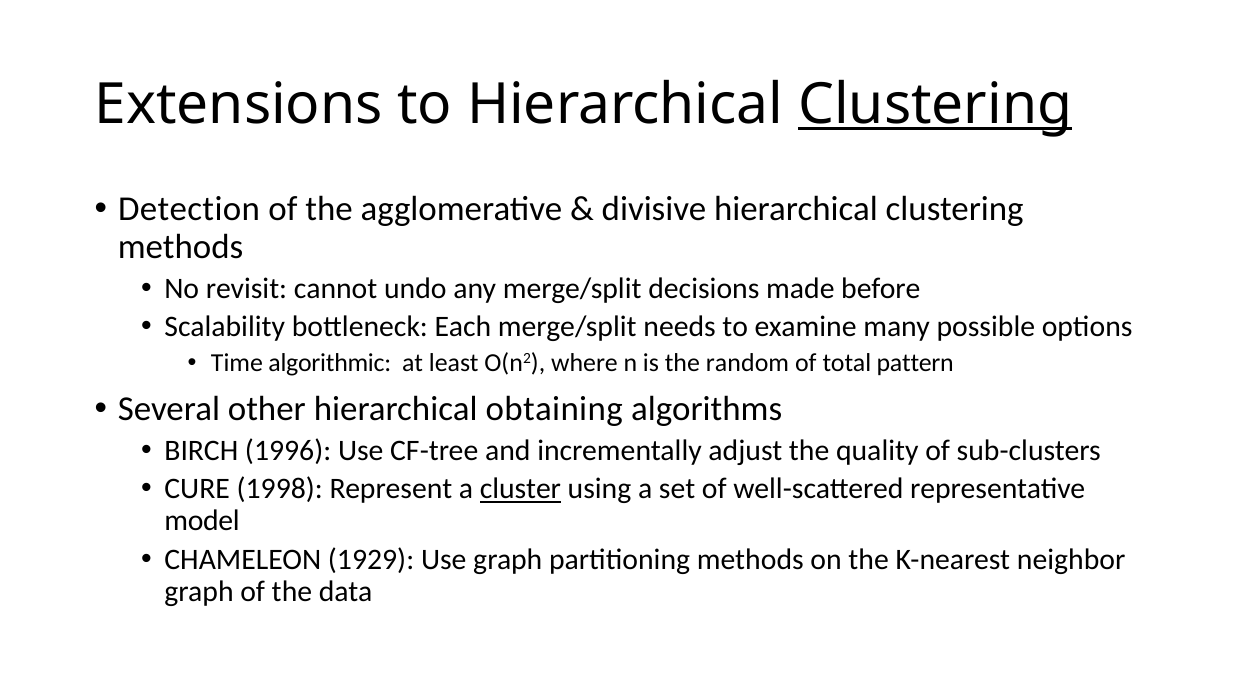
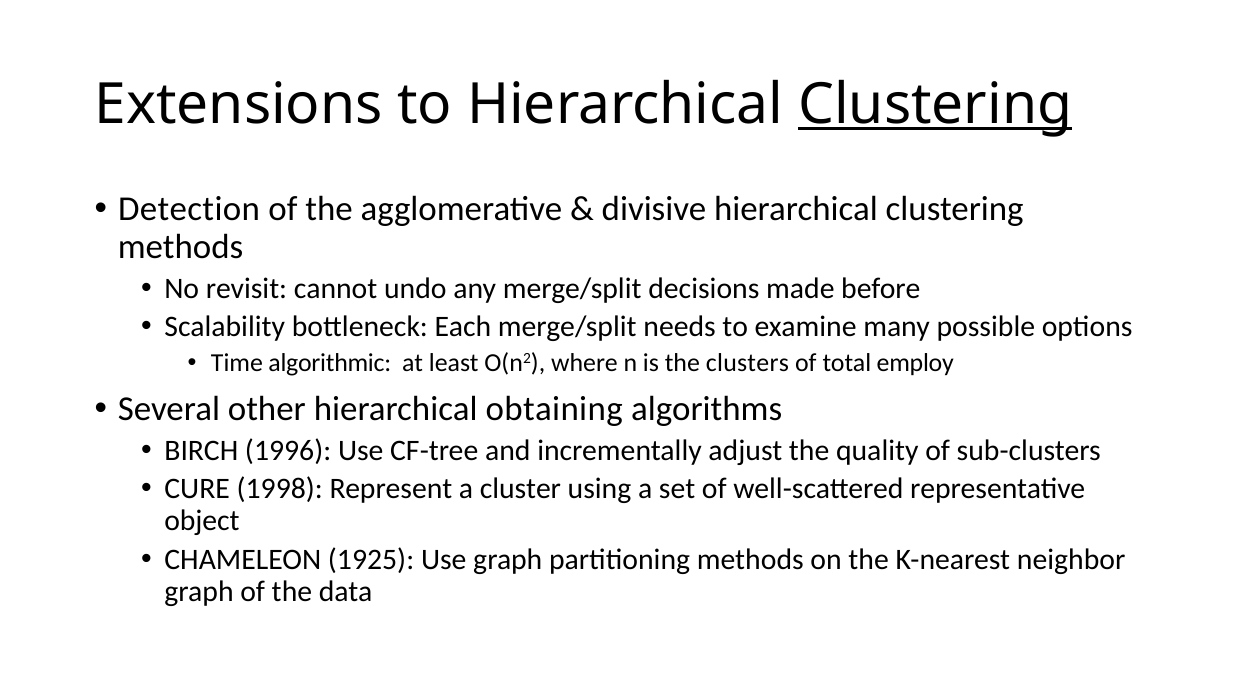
random: random -> clusters
pattern: pattern -> employ
cluster underline: present -> none
model: model -> object
1929: 1929 -> 1925
